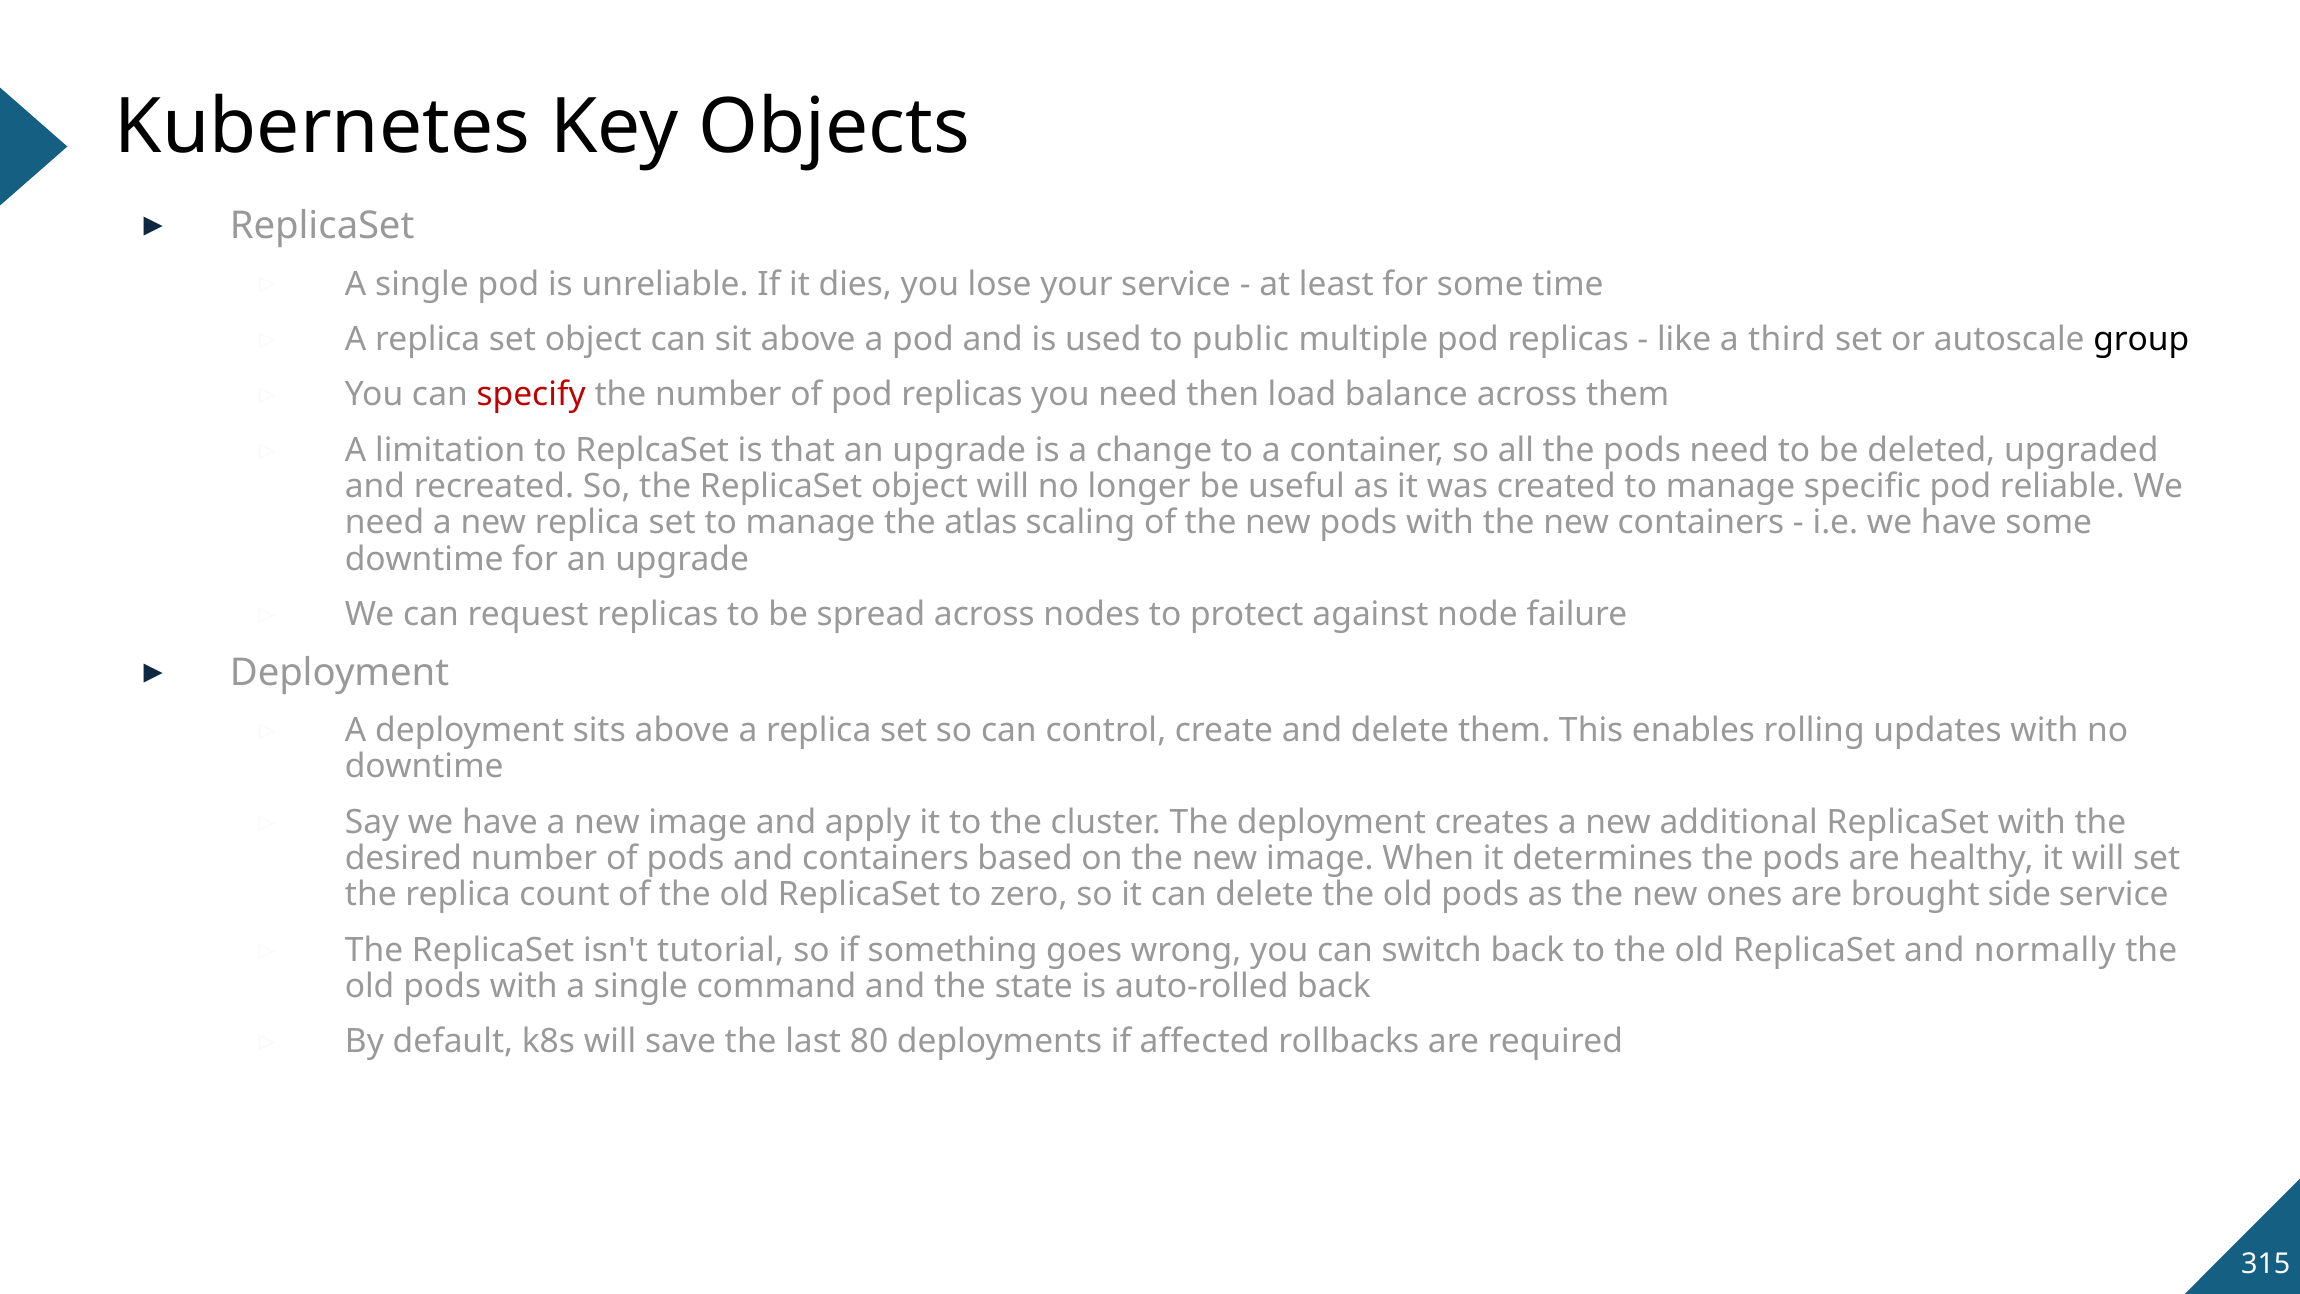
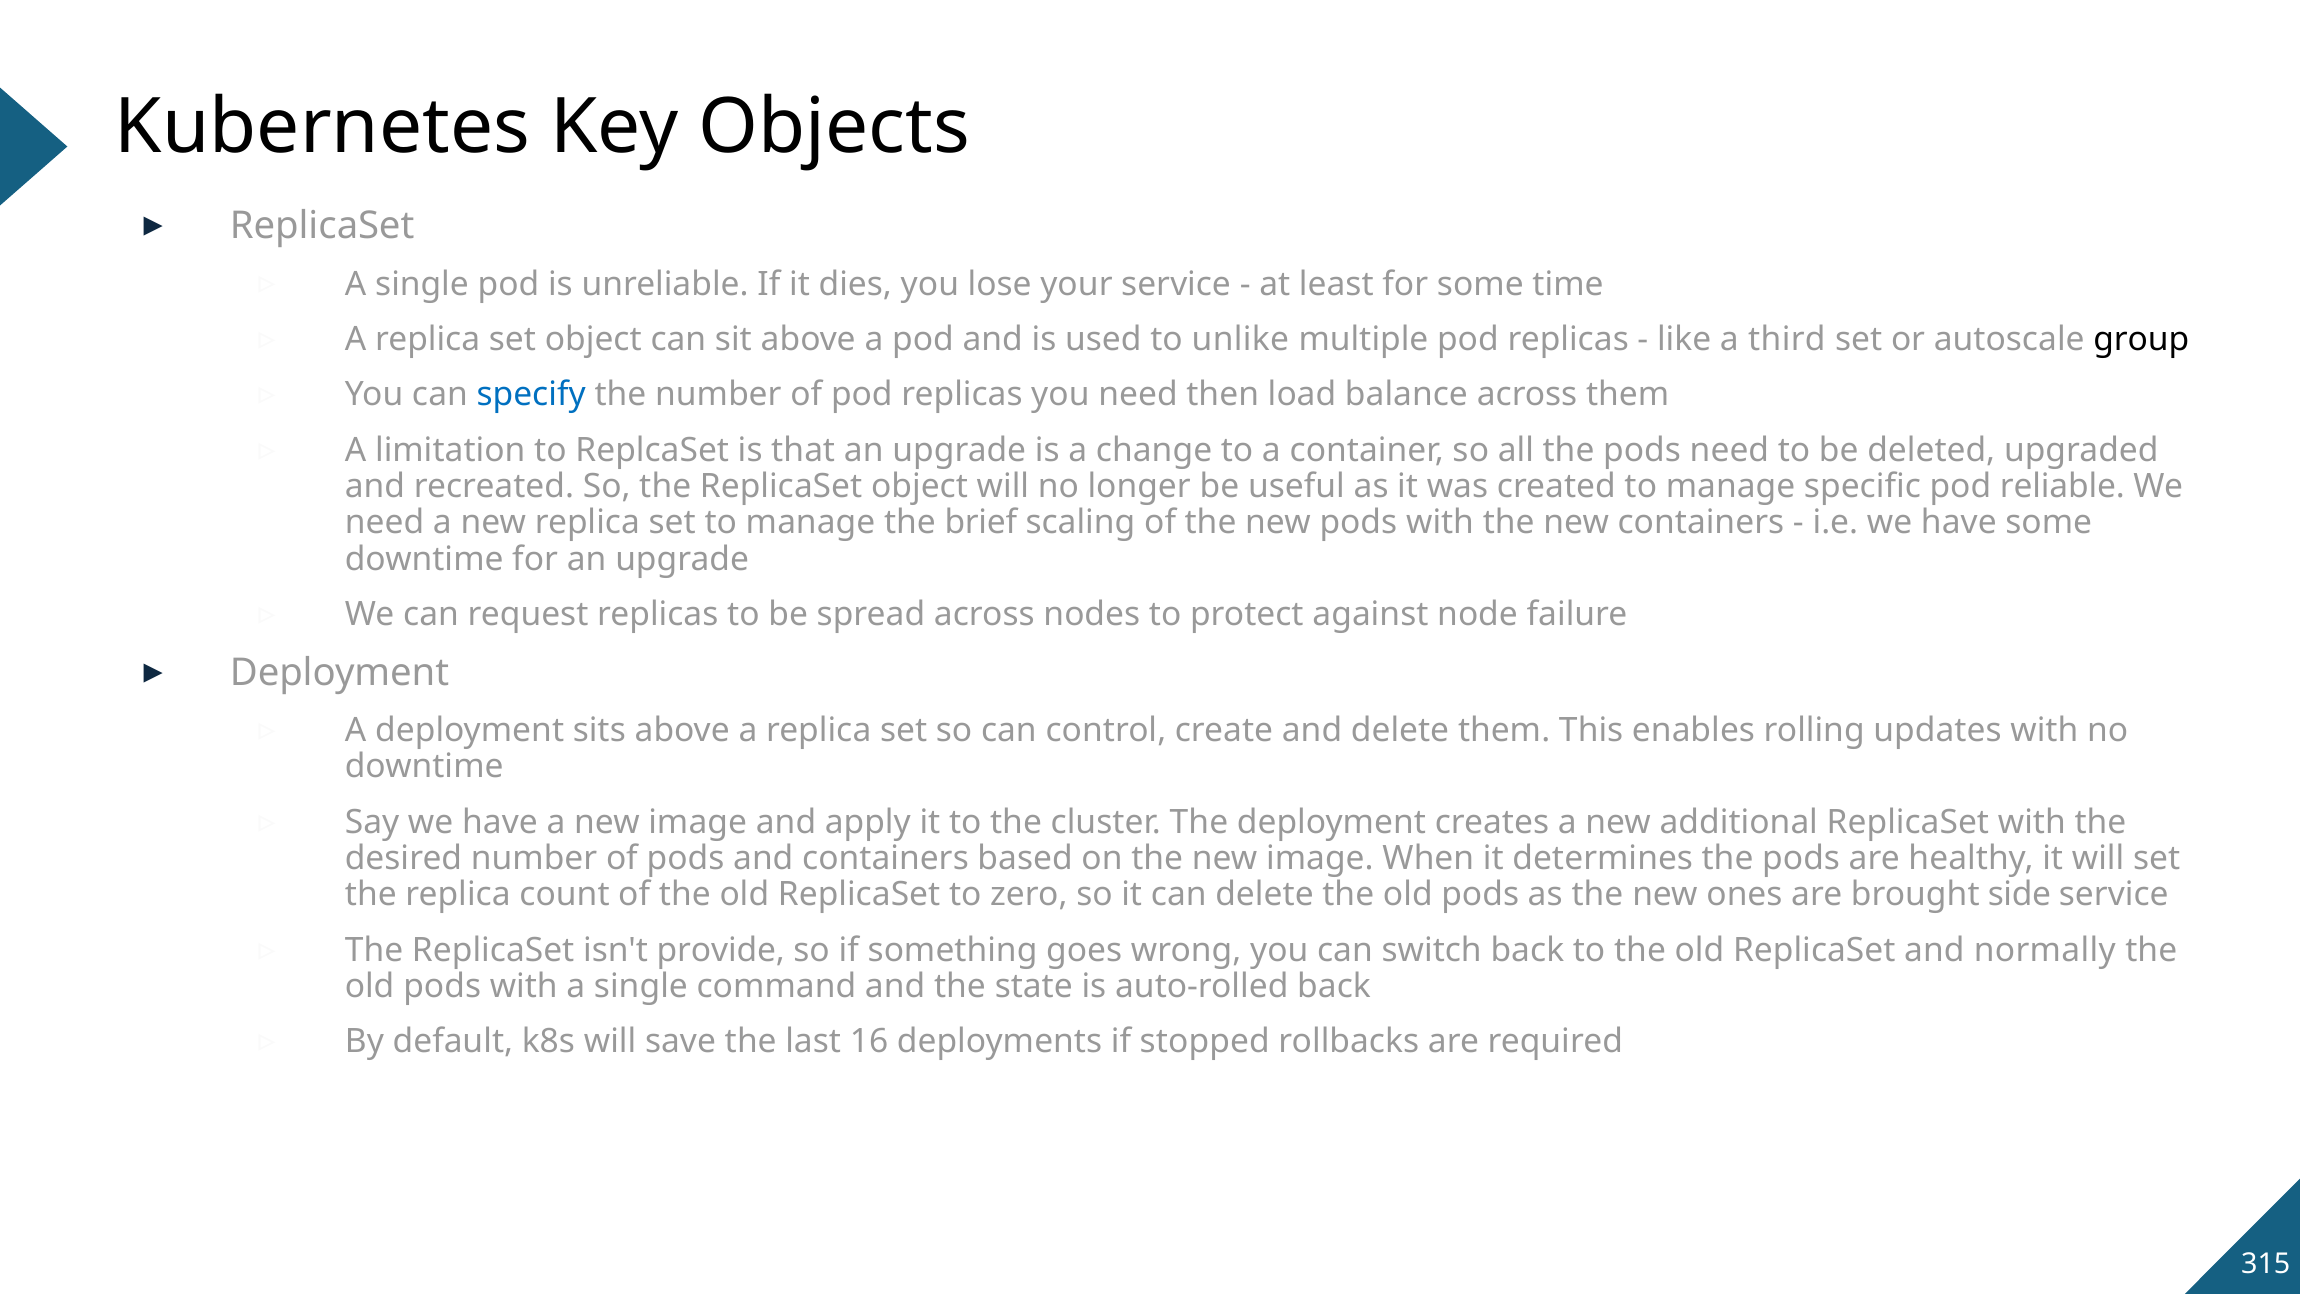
public: public -> unlike
specify colour: red -> blue
atlas: atlas -> brief
tutorial: tutorial -> provide
80: 80 -> 16
affected: affected -> stopped
